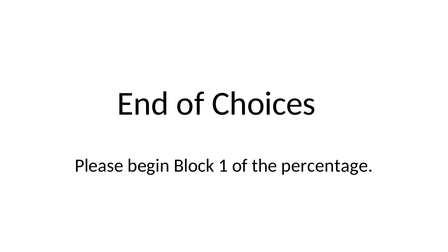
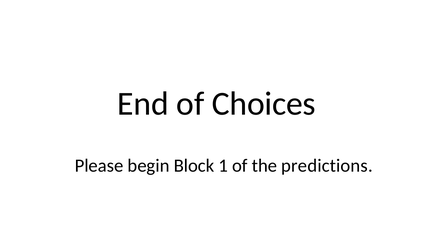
percentage: percentage -> predictions
